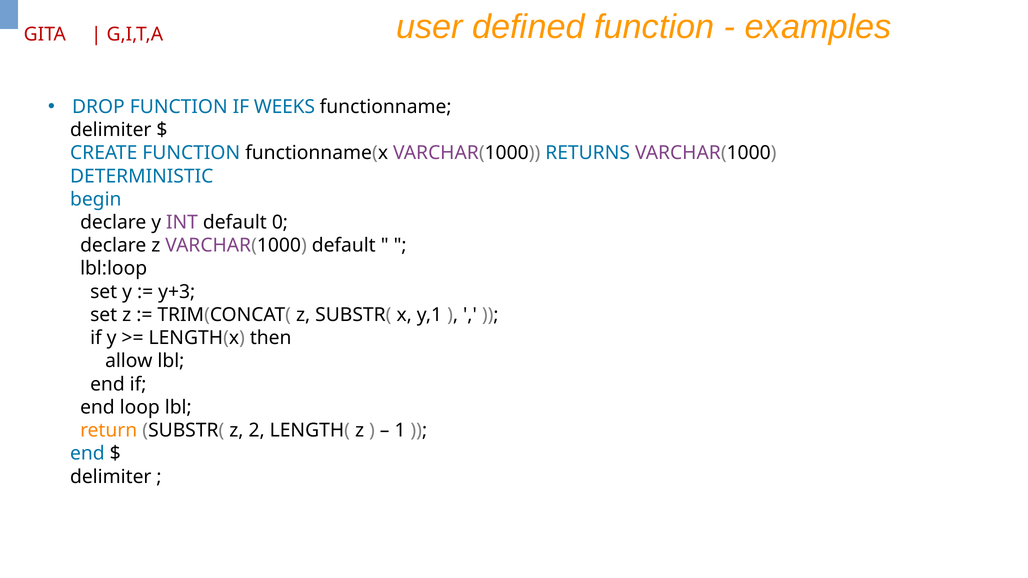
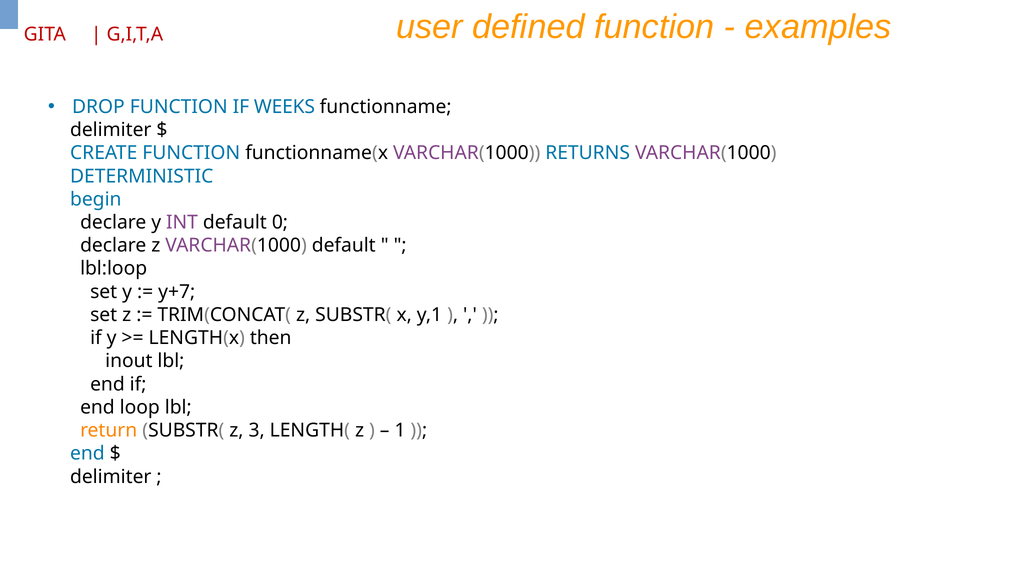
y+3: y+3 -> y+7
allow: allow -> inout
2: 2 -> 3
